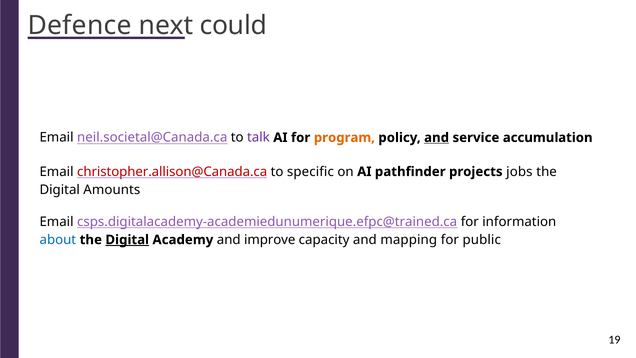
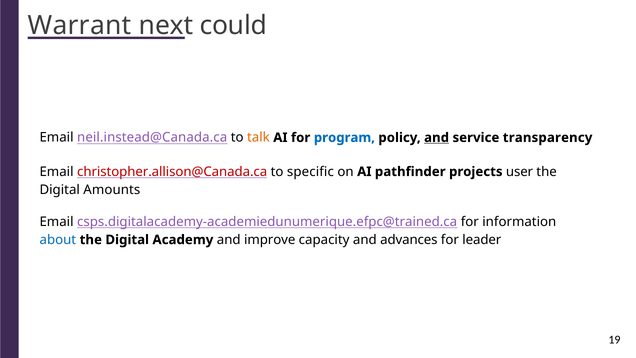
Defence: Defence -> Warrant
neil.societal@Canada.ca: neil.societal@Canada.ca -> neil.instead@Canada.ca
talk colour: purple -> orange
program colour: orange -> blue
accumulation: accumulation -> transparency
jobs: jobs -> user
Digital at (127, 240) underline: present -> none
mapping: mapping -> advances
public: public -> leader
